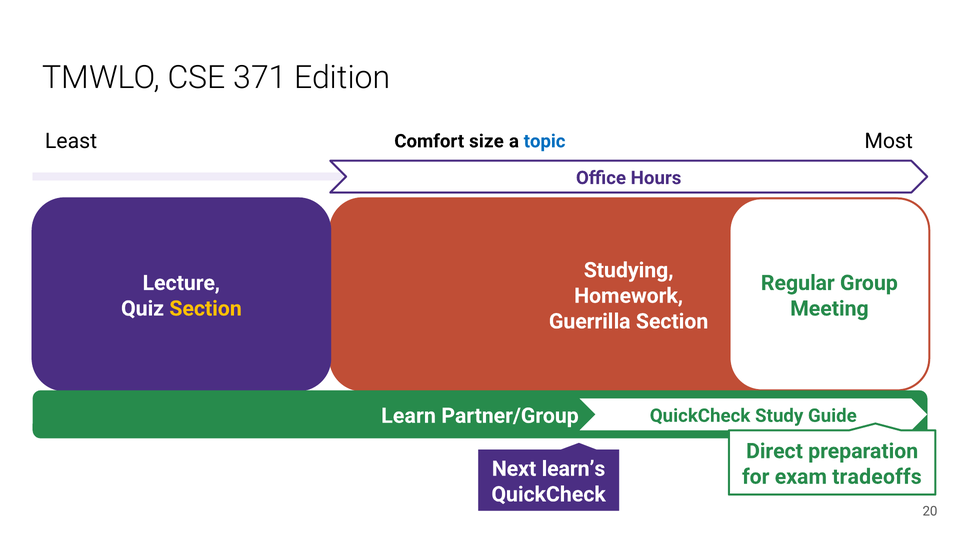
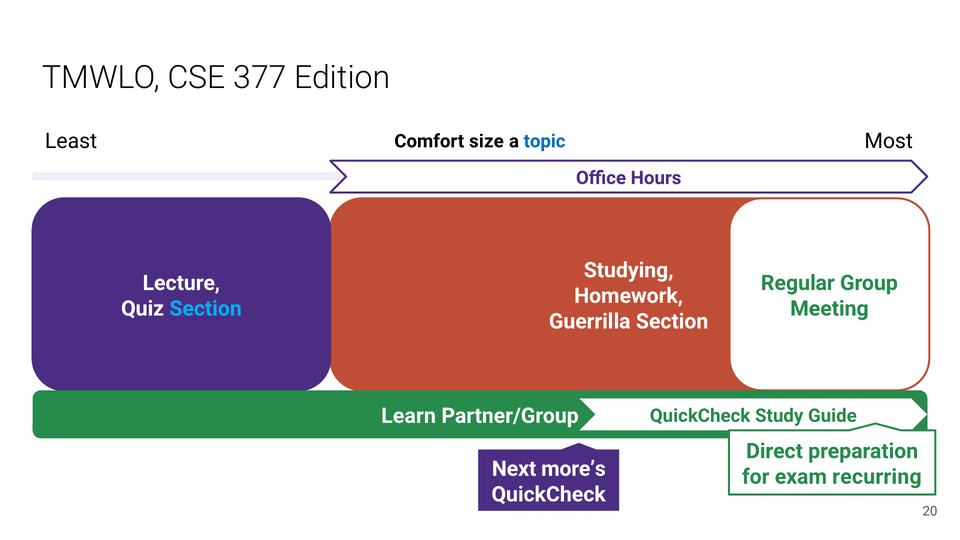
371: 371 -> 377
Section at (206, 309) colour: yellow -> light blue
learn’s: learn’s -> more’s
tradeoffs: tradeoffs -> recurring
